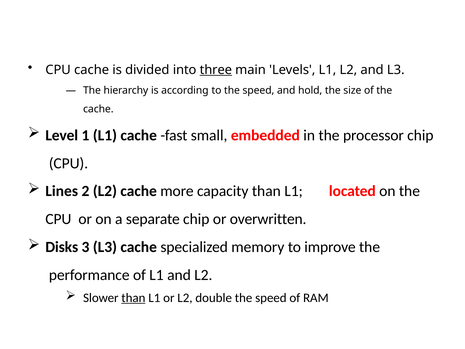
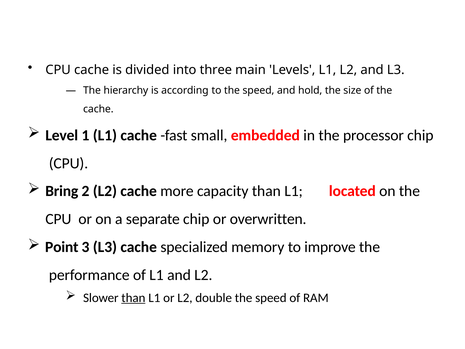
three underline: present -> none
Lines: Lines -> Bring
Disks: Disks -> Point
